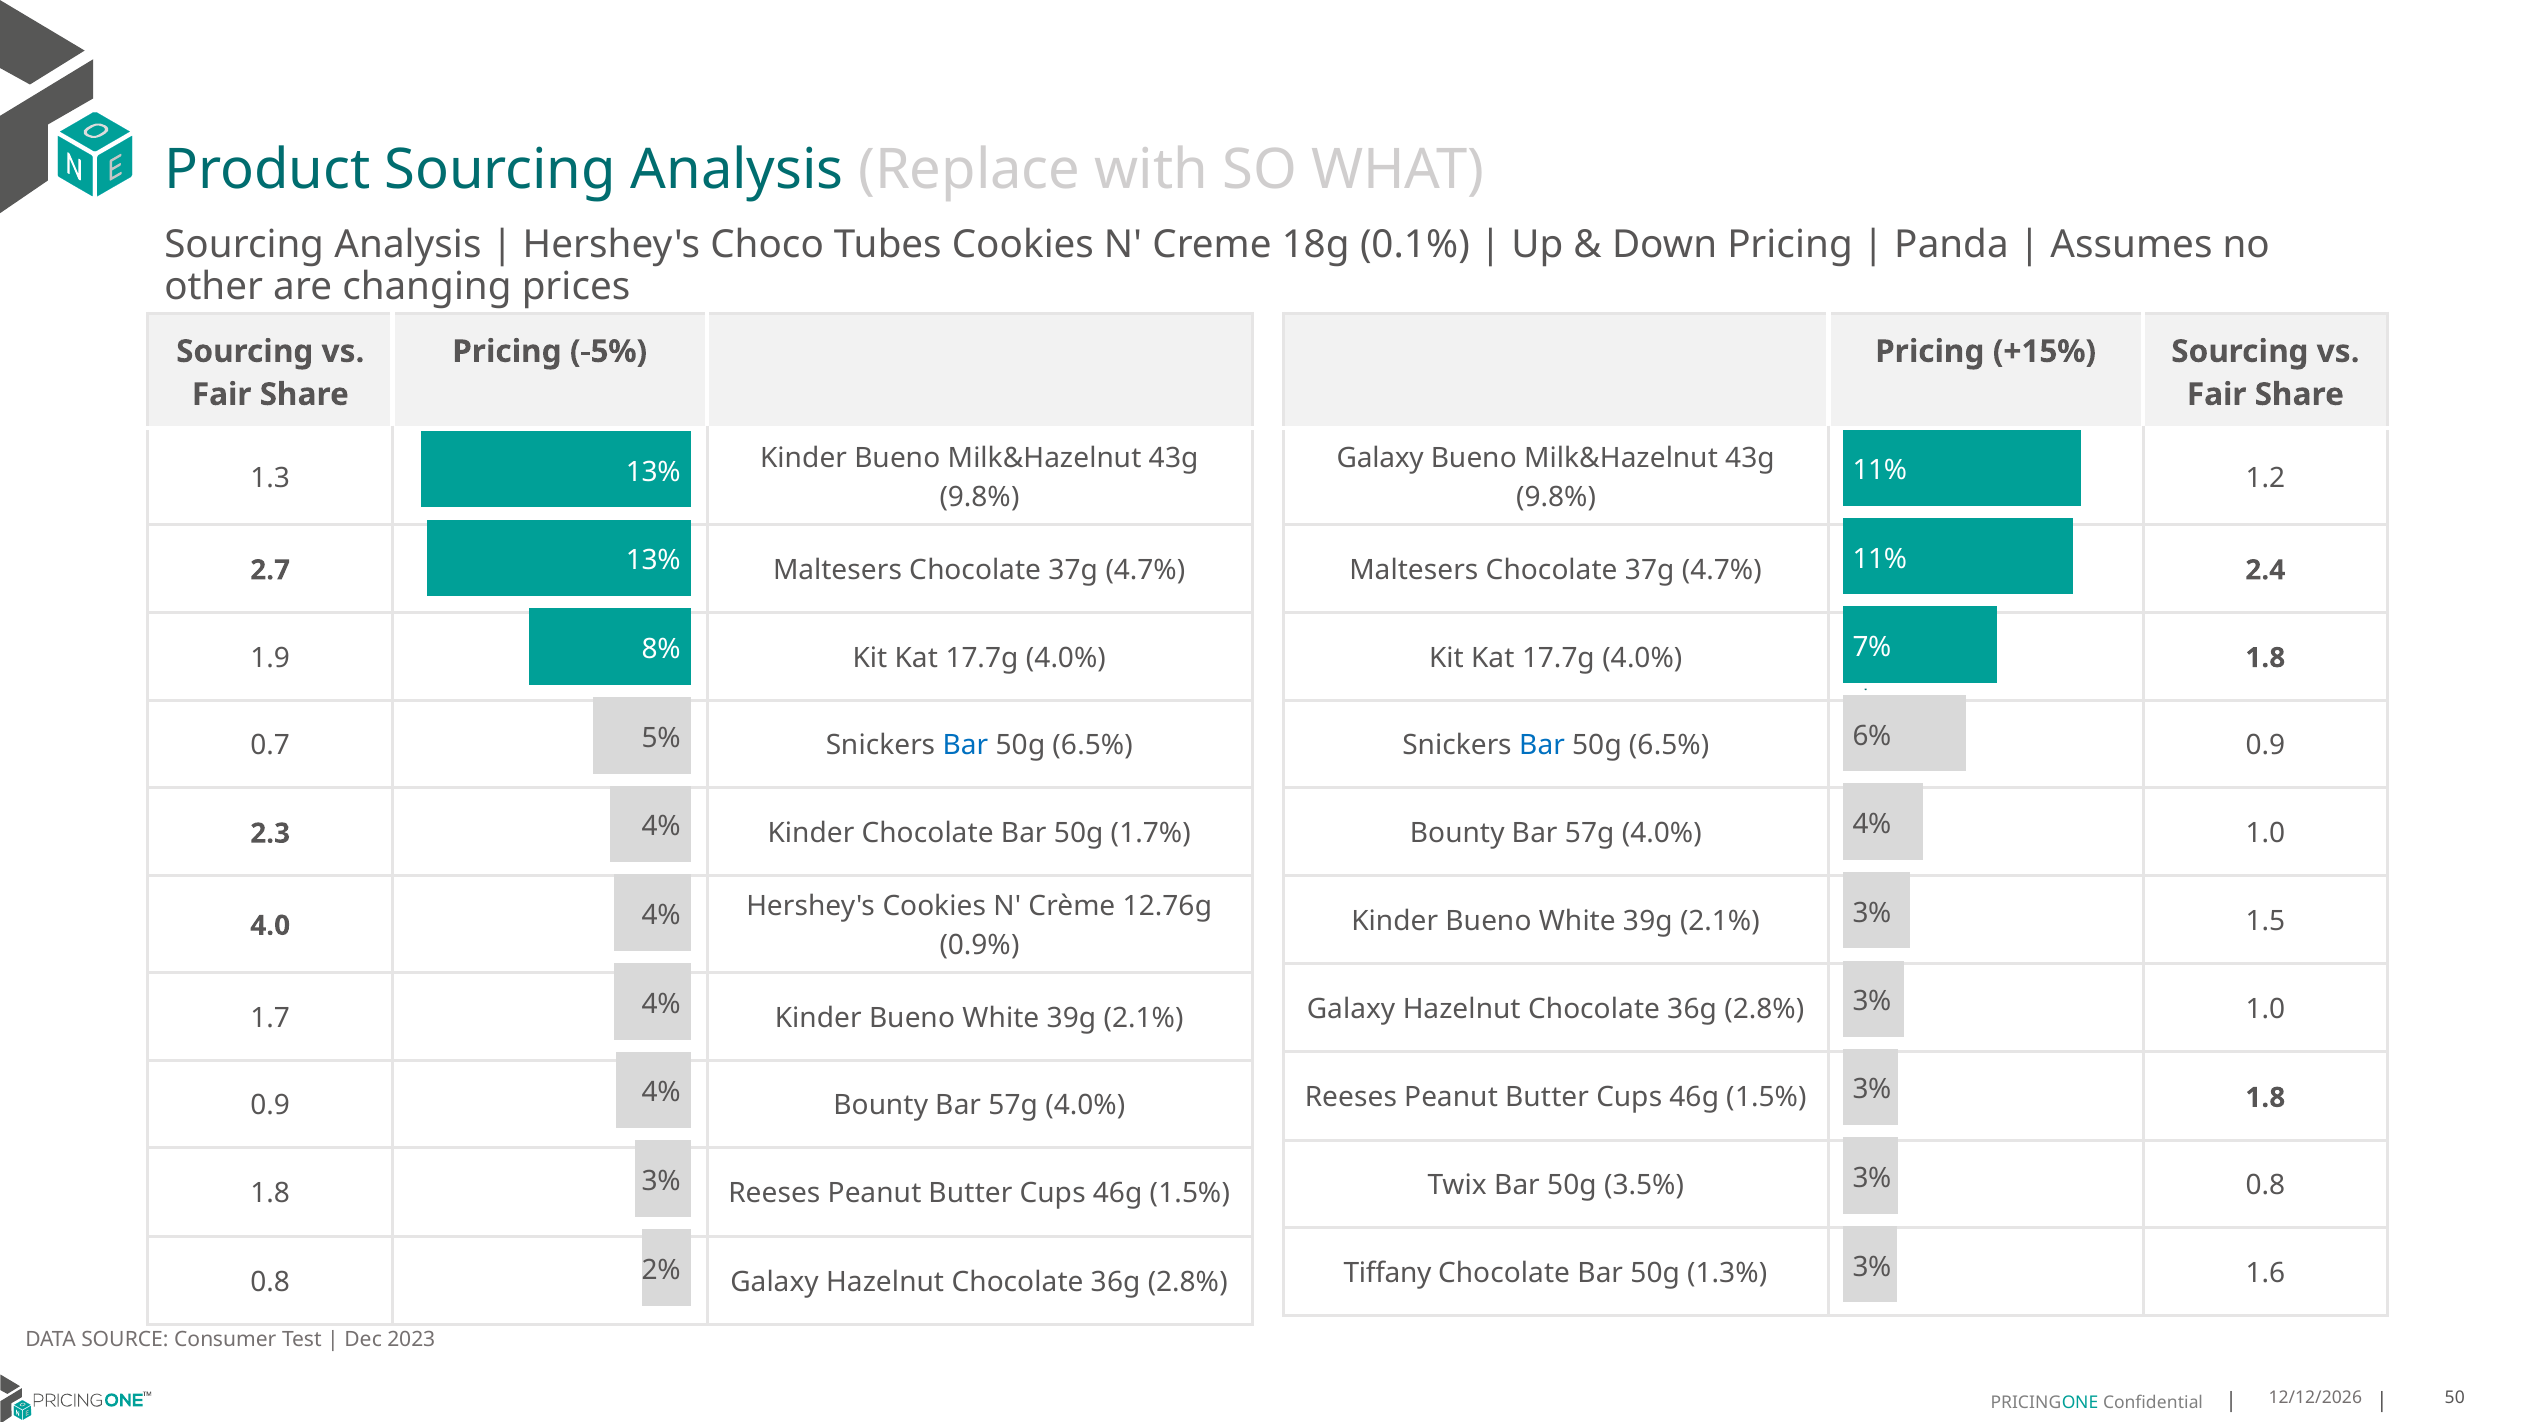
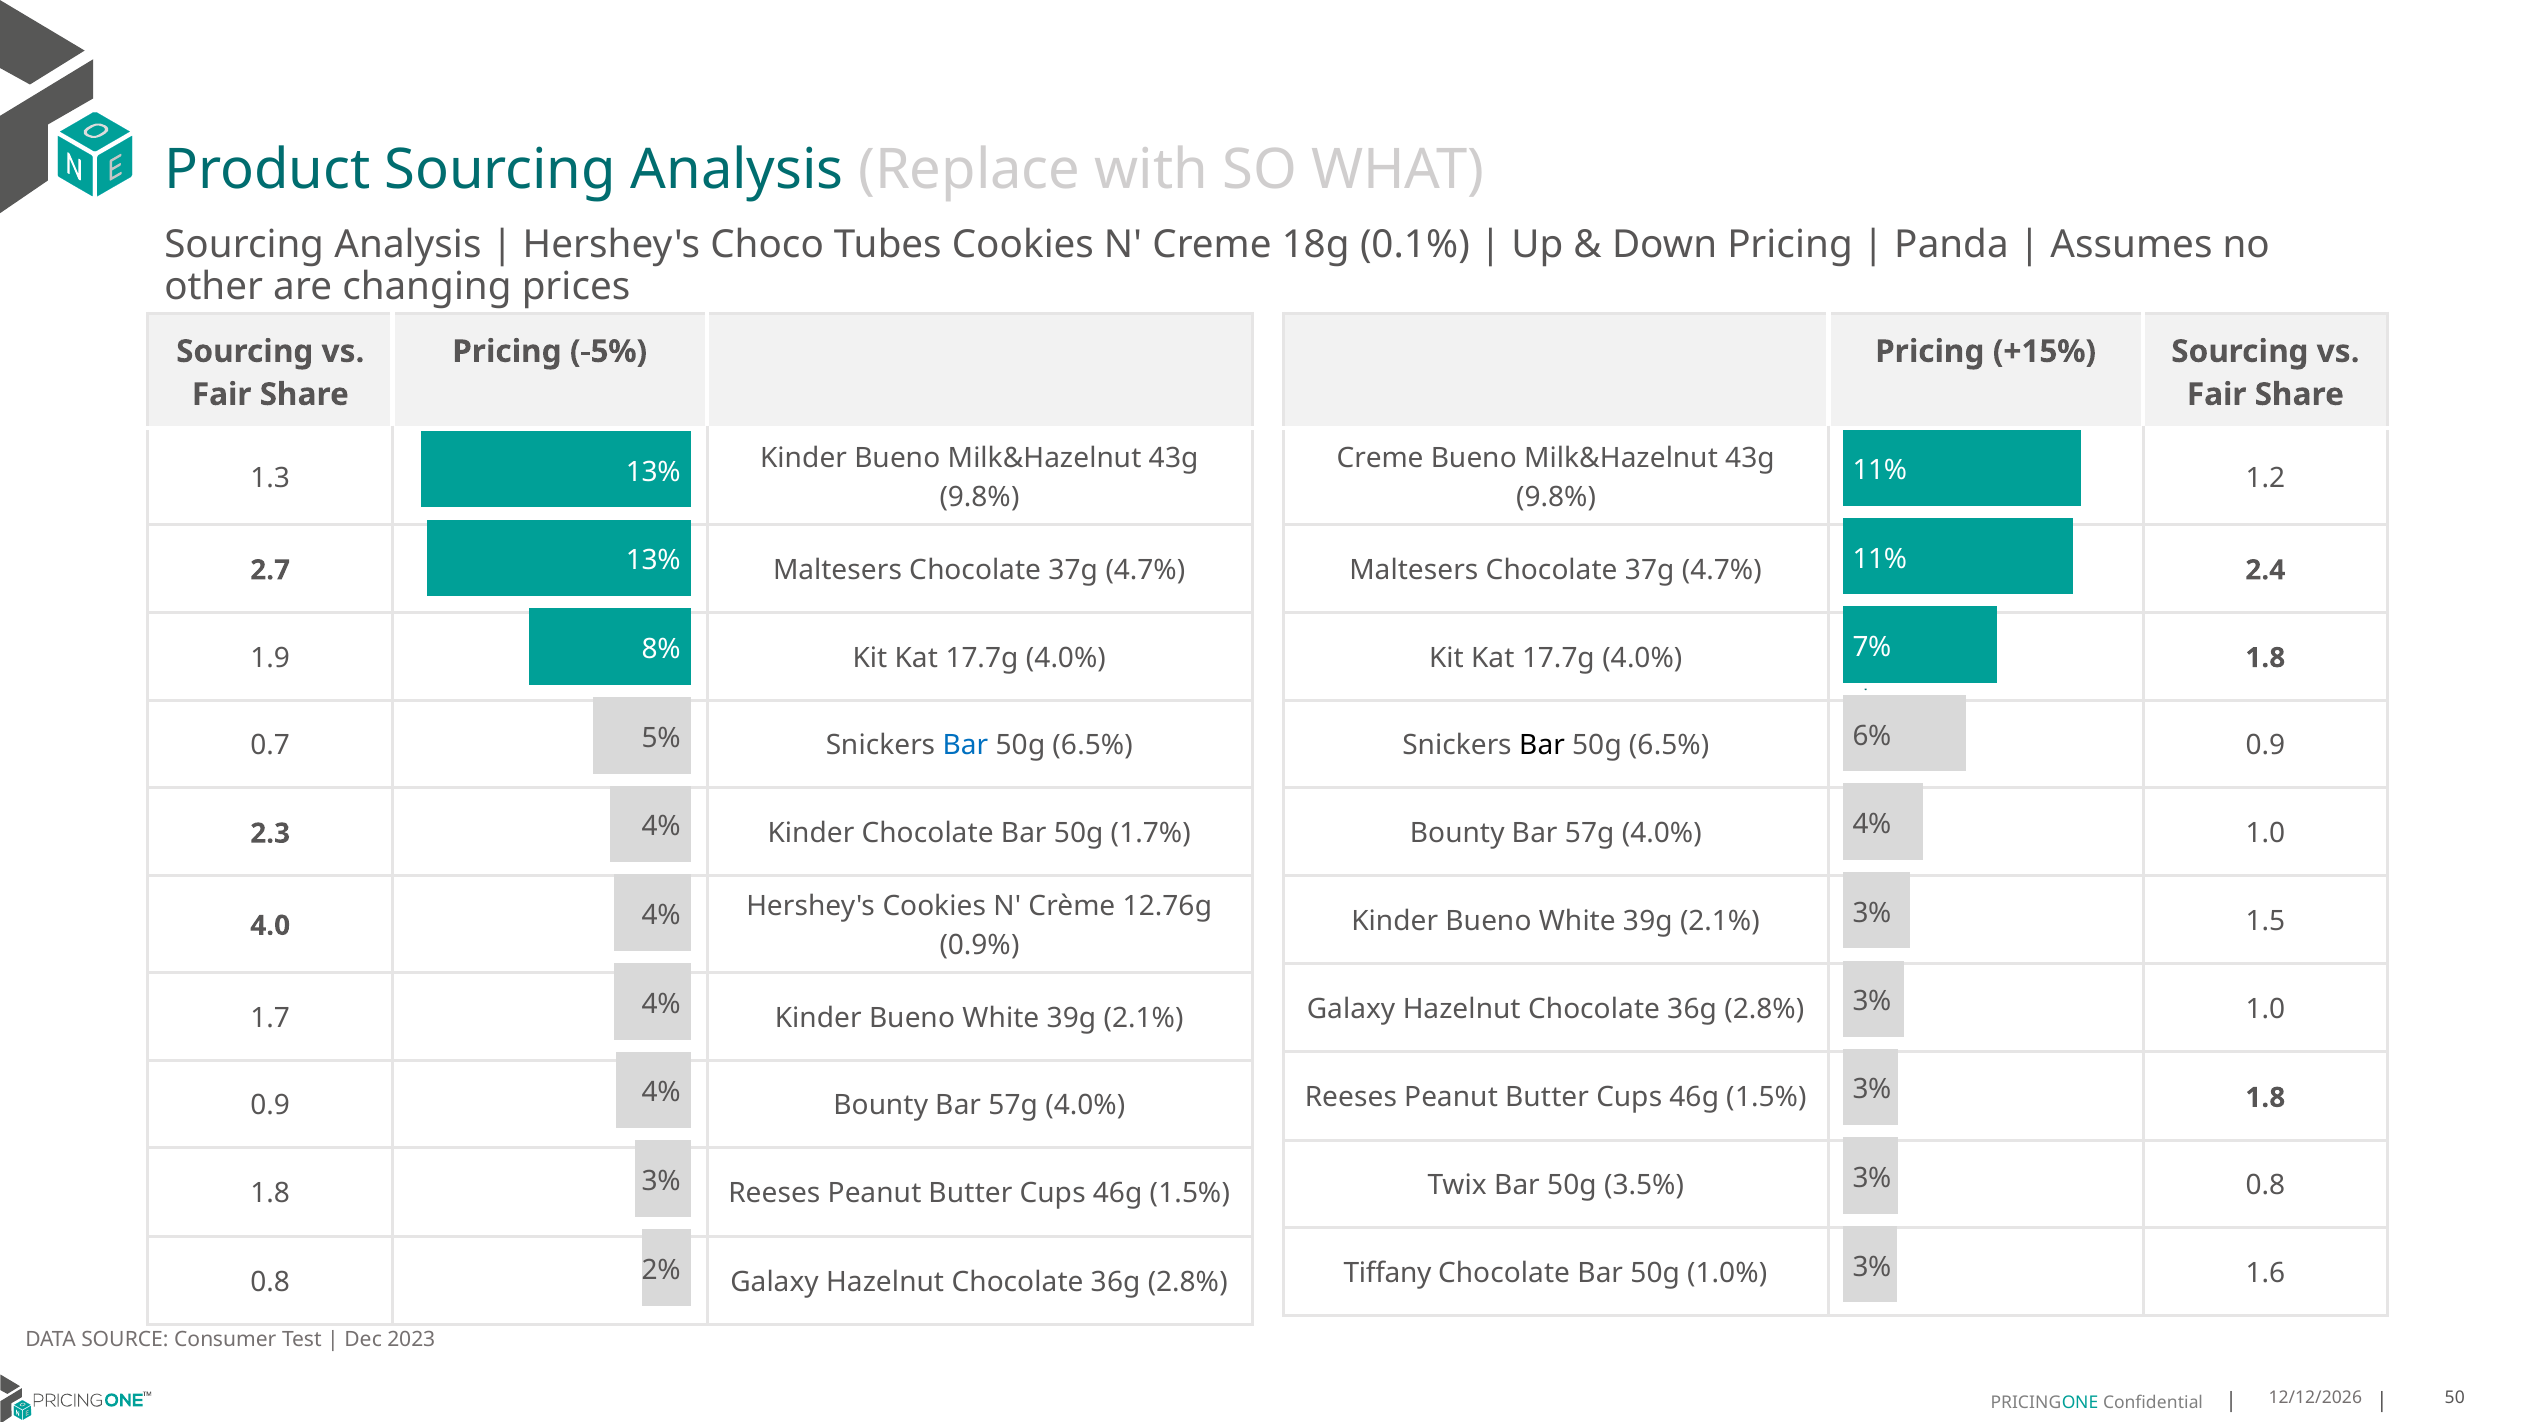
Galaxy at (1380, 458): Galaxy -> Creme
Bar at (1542, 745) colour: blue -> black
1.3%: 1.3% -> 1.0%
